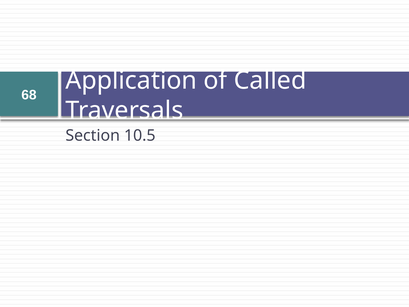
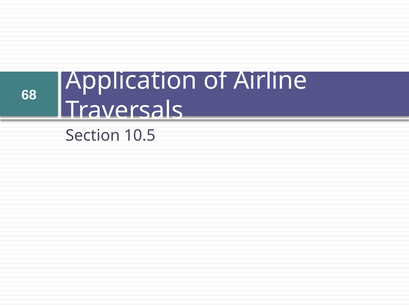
Called: Called -> Airline
